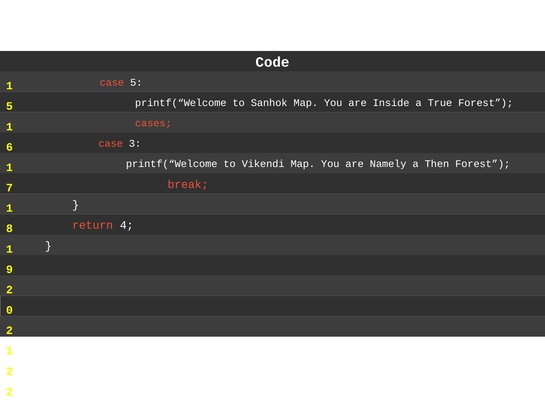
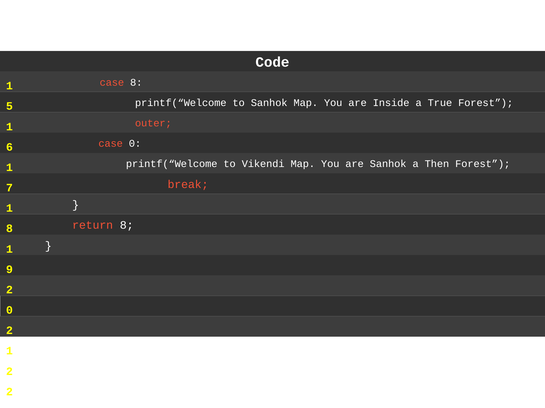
case 5: 5 -> 8
cases: cases -> outer
case 3: 3 -> 0
are Namely: Namely -> Sanhok
return 4: 4 -> 8
